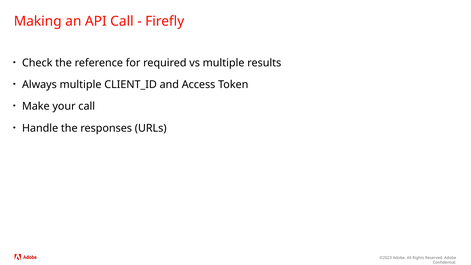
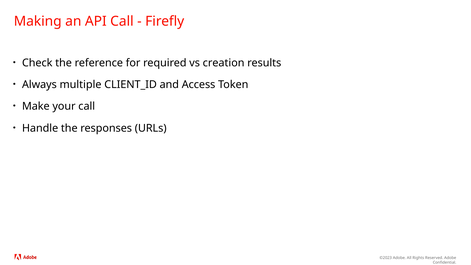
vs multiple: multiple -> creation
